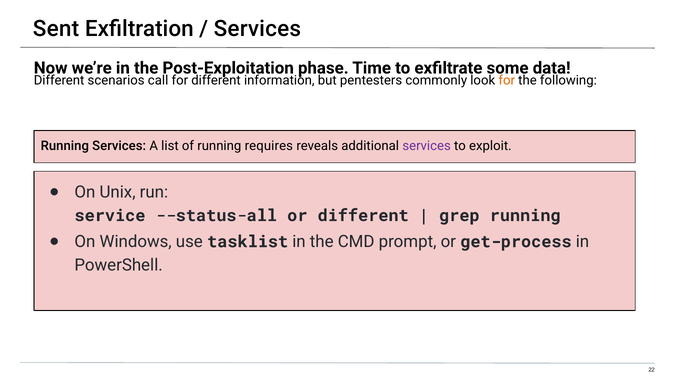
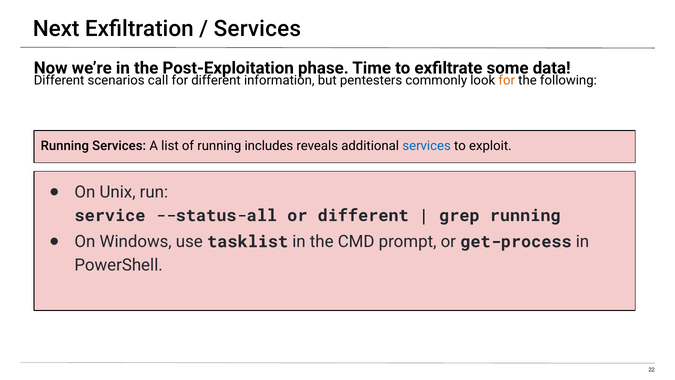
Sent: Sent -> Next
requires: requires -> includes
services at (427, 146) colour: purple -> blue
